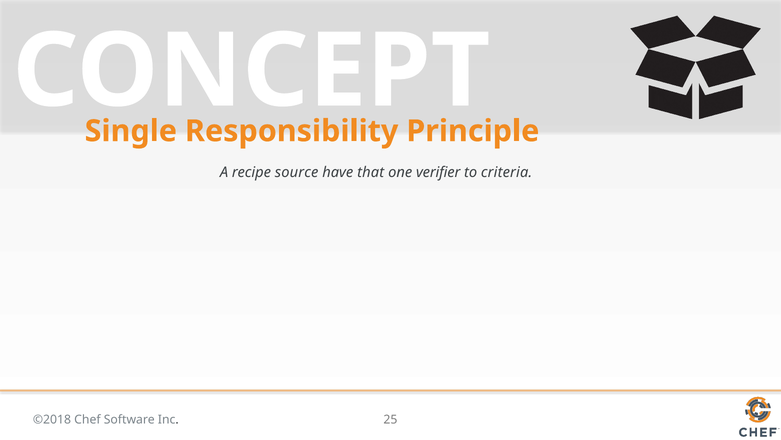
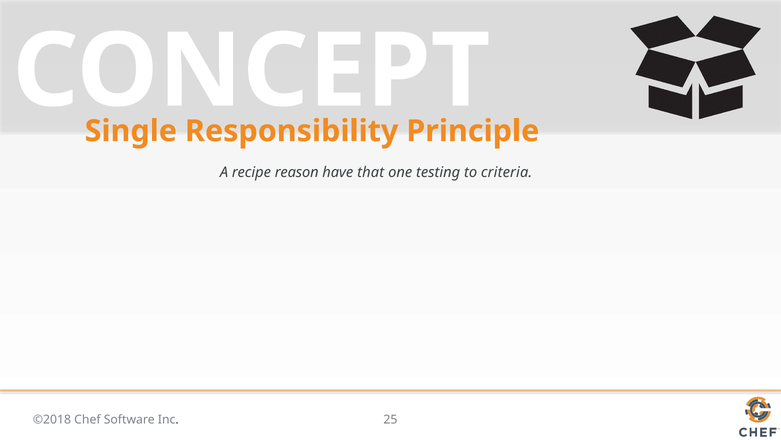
source: source -> reason
verifier: verifier -> testing
